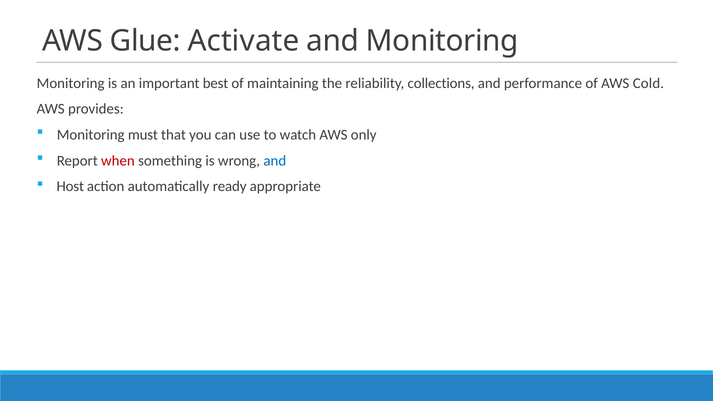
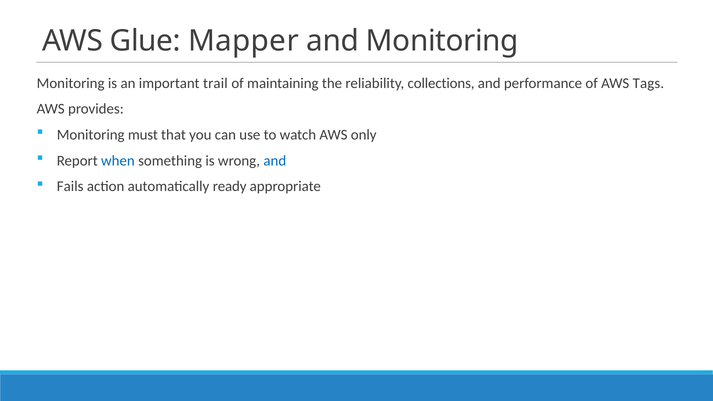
Activate: Activate -> Mapper
best: best -> trail
Cold: Cold -> Tags
when colour: red -> blue
Host: Host -> Fails
